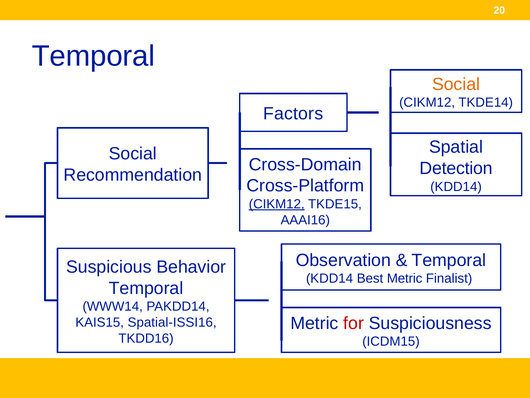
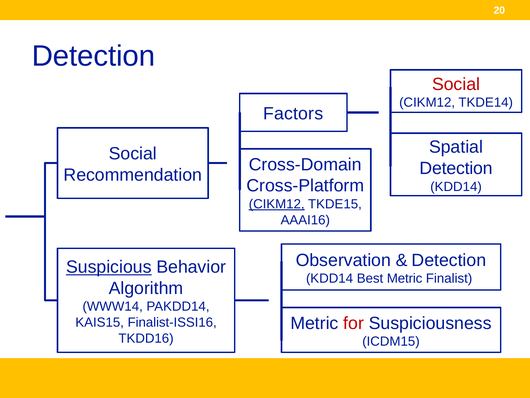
Temporal at (93, 56): Temporal -> Detection
Social at (456, 84) colour: orange -> red
Temporal at (449, 260): Temporal -> Detection
Suspicious underline: none -> present
Temporal at (146, 288): Temporal -> Algorithm
Spatial-ISSI16: Spatial-ISSI16 -> Finalist-ISSI16
